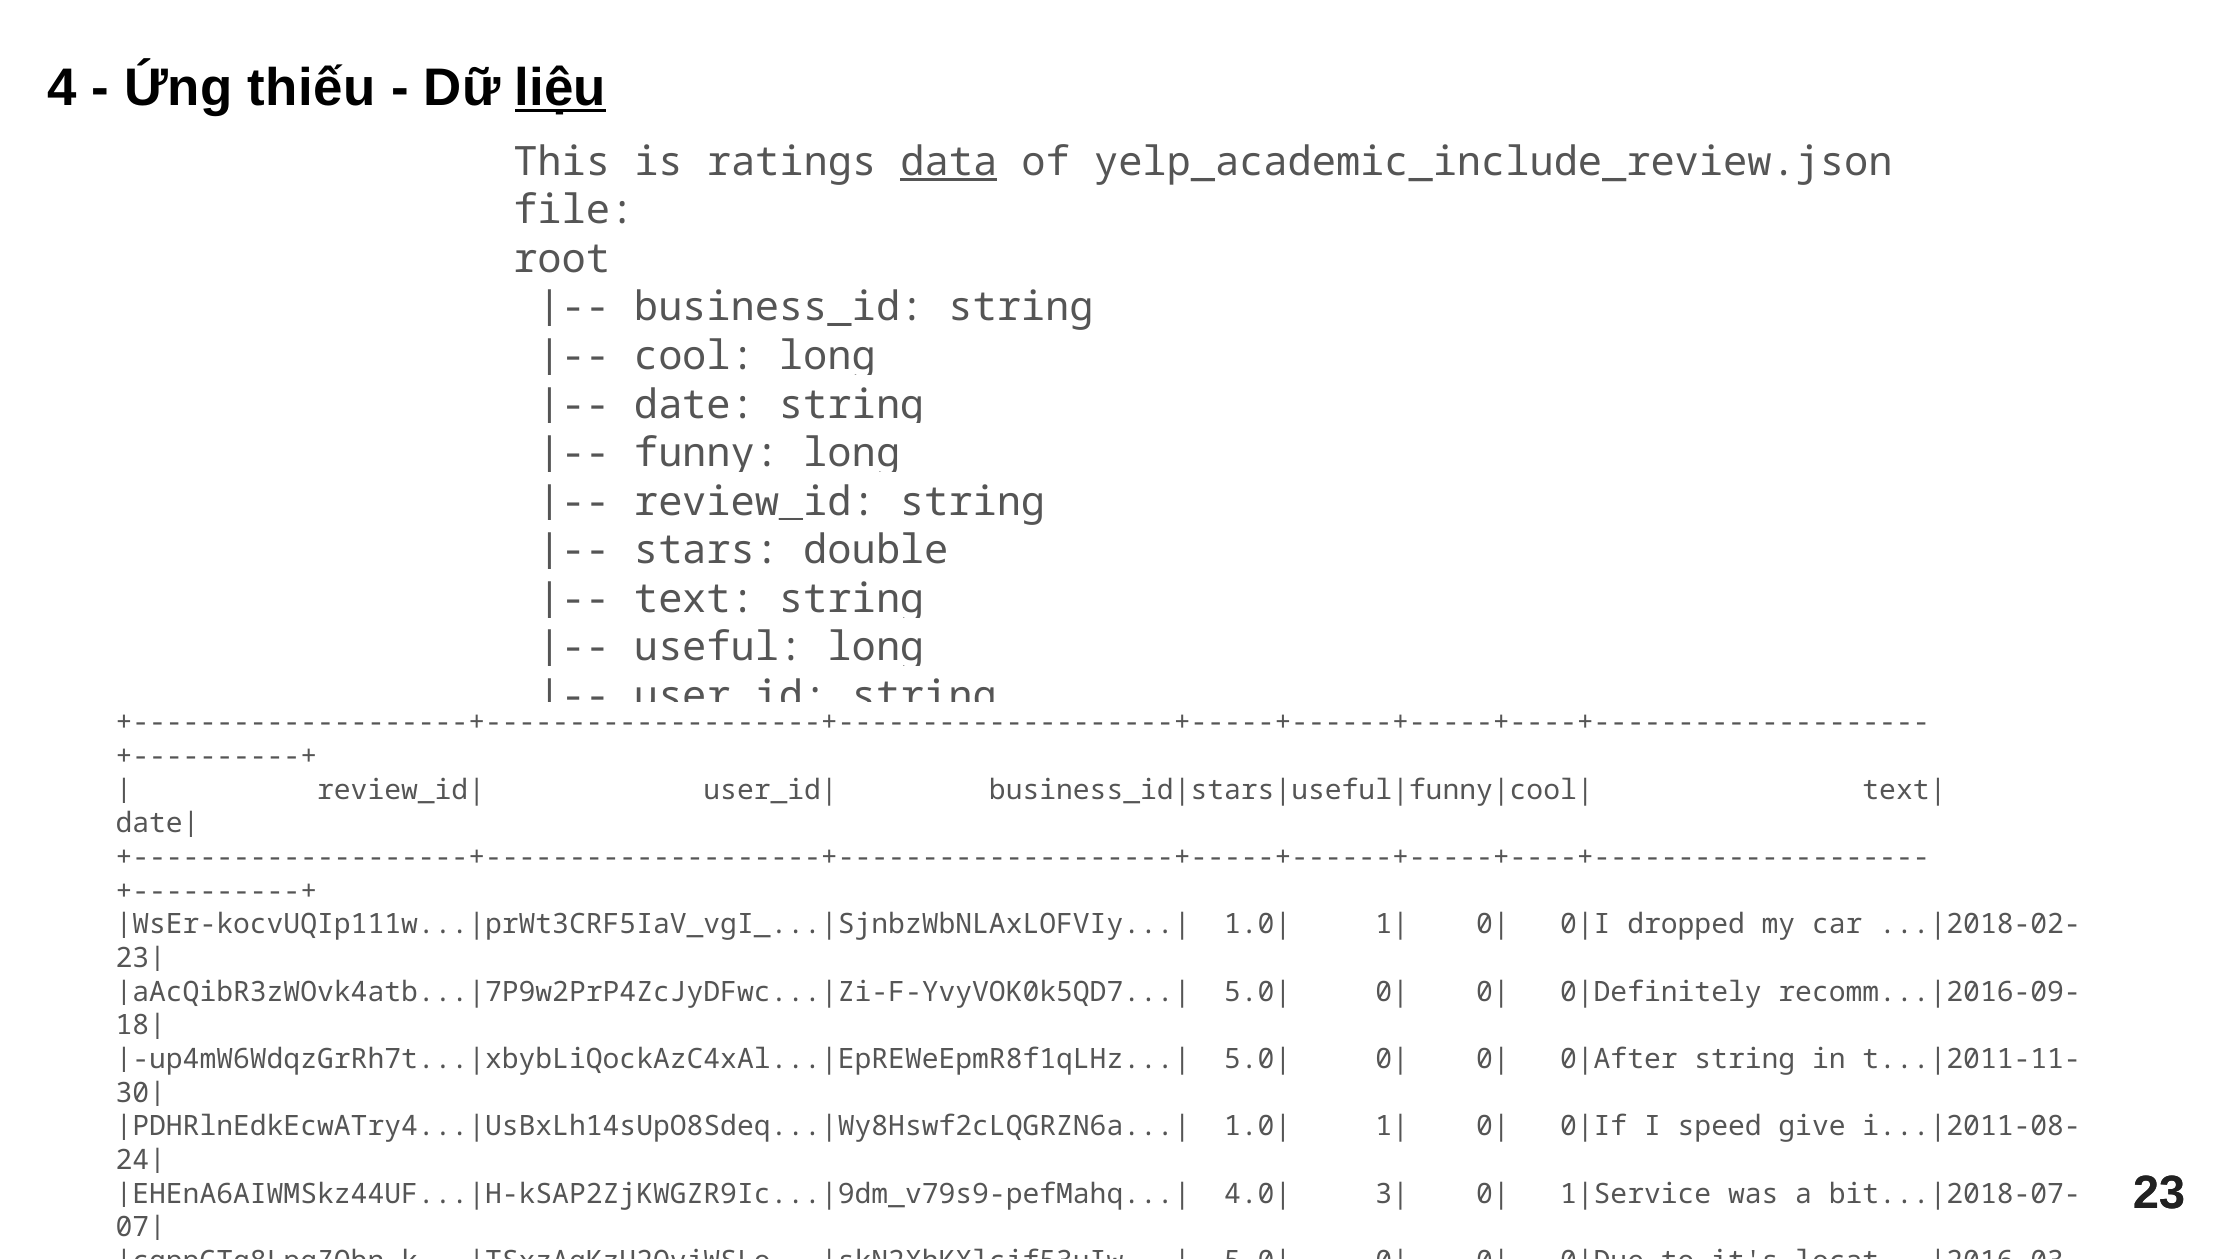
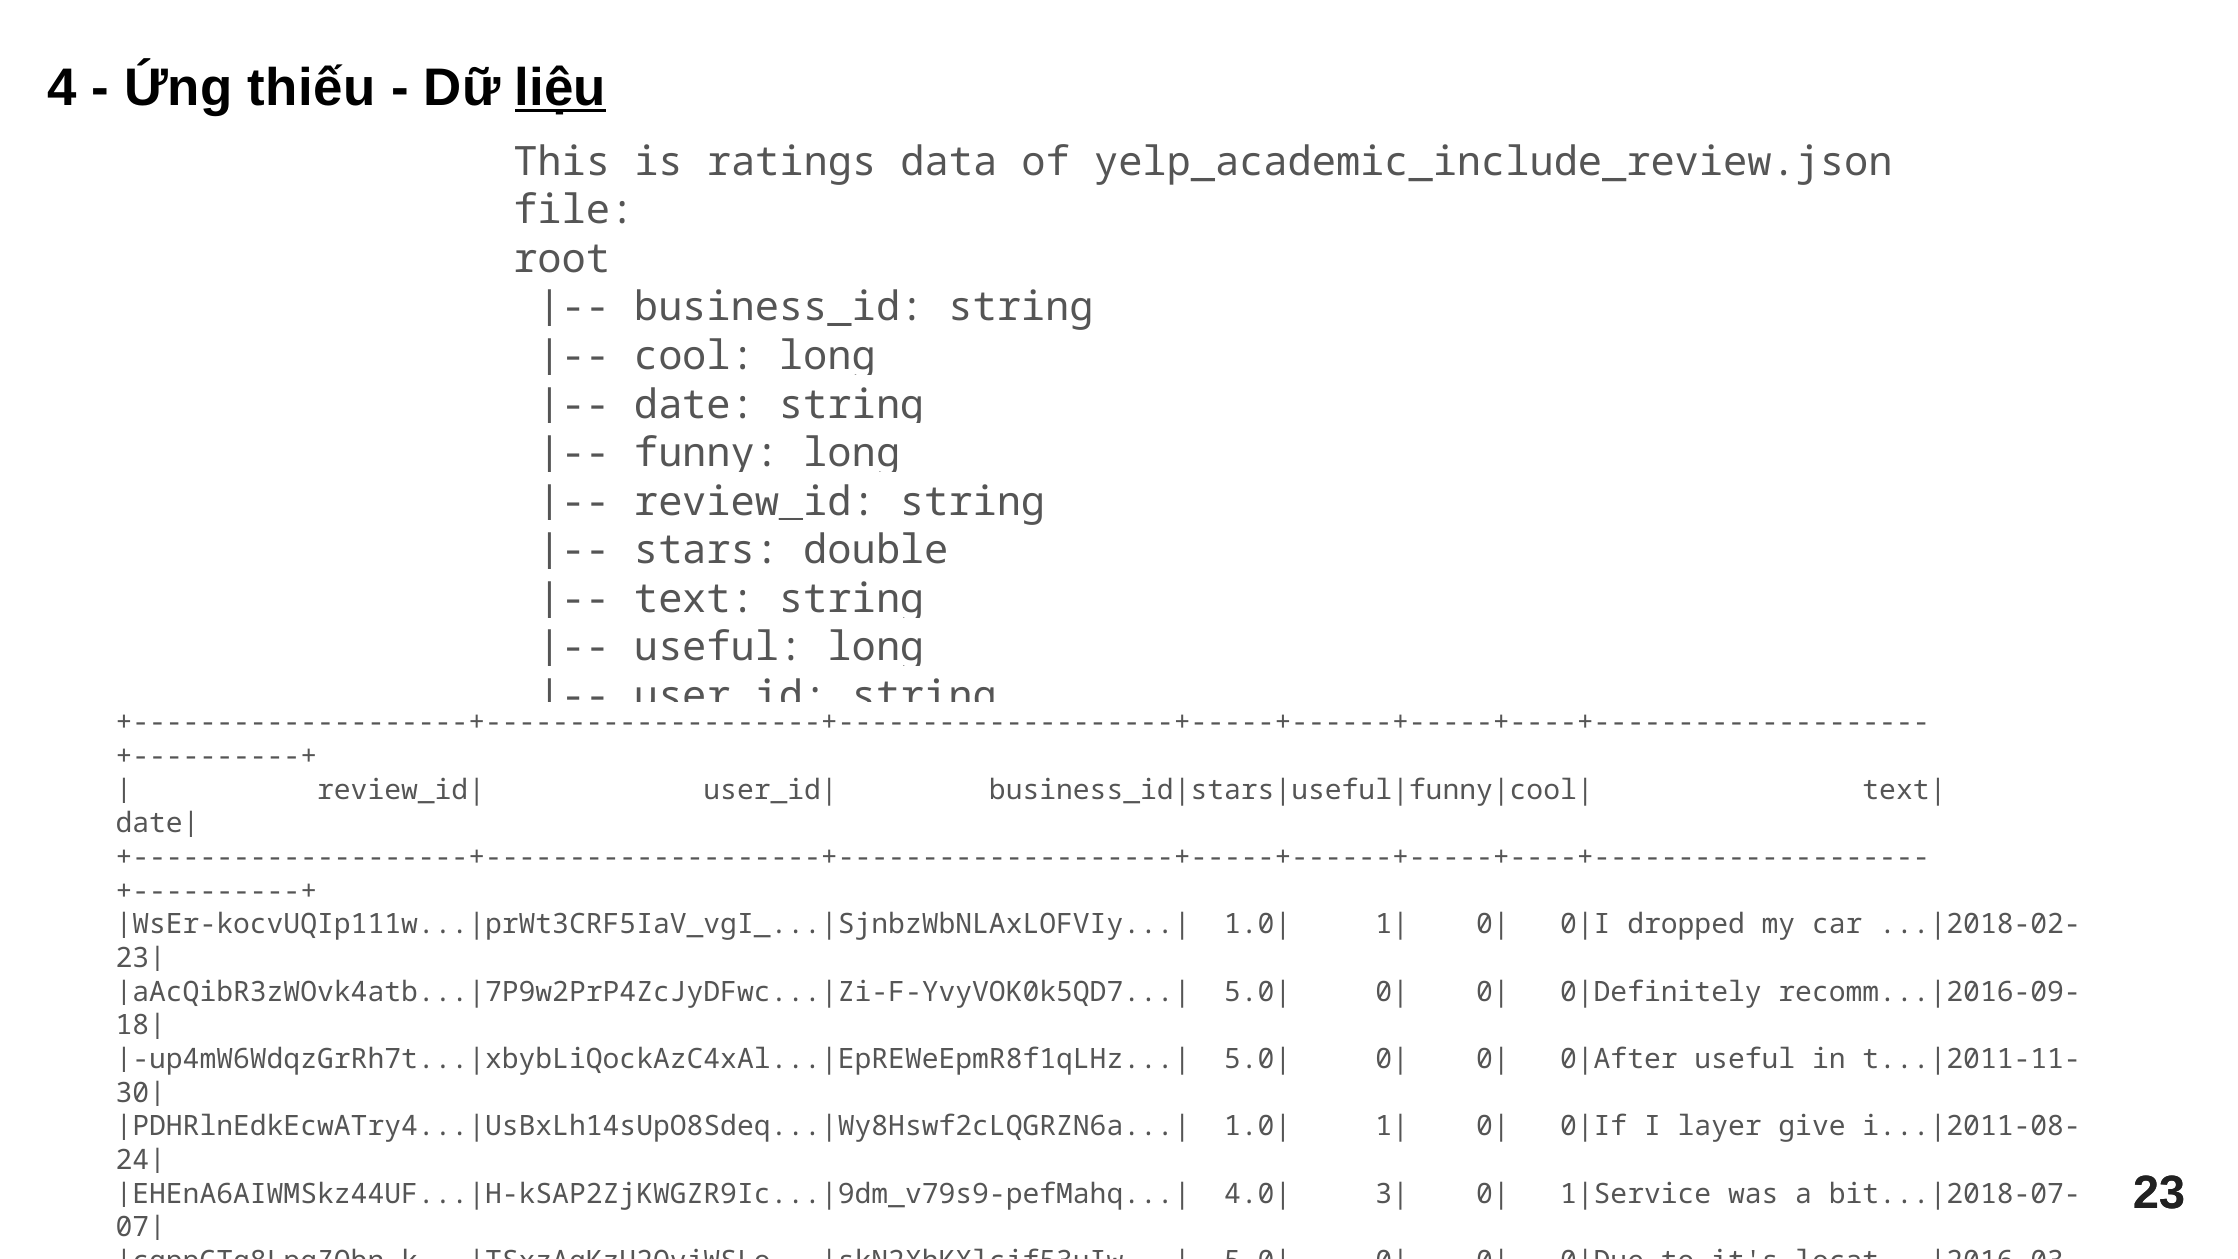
data underline: present -> none
string at (1745, 1059): string -> useful
speed: speed -> layer
